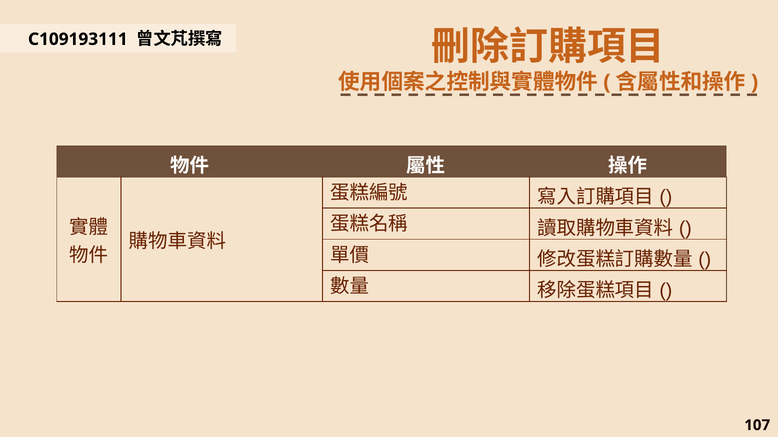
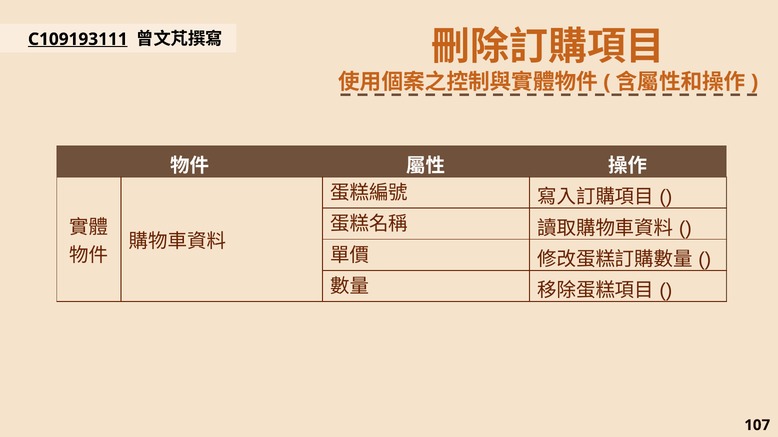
C109193111 underline: none -> present
